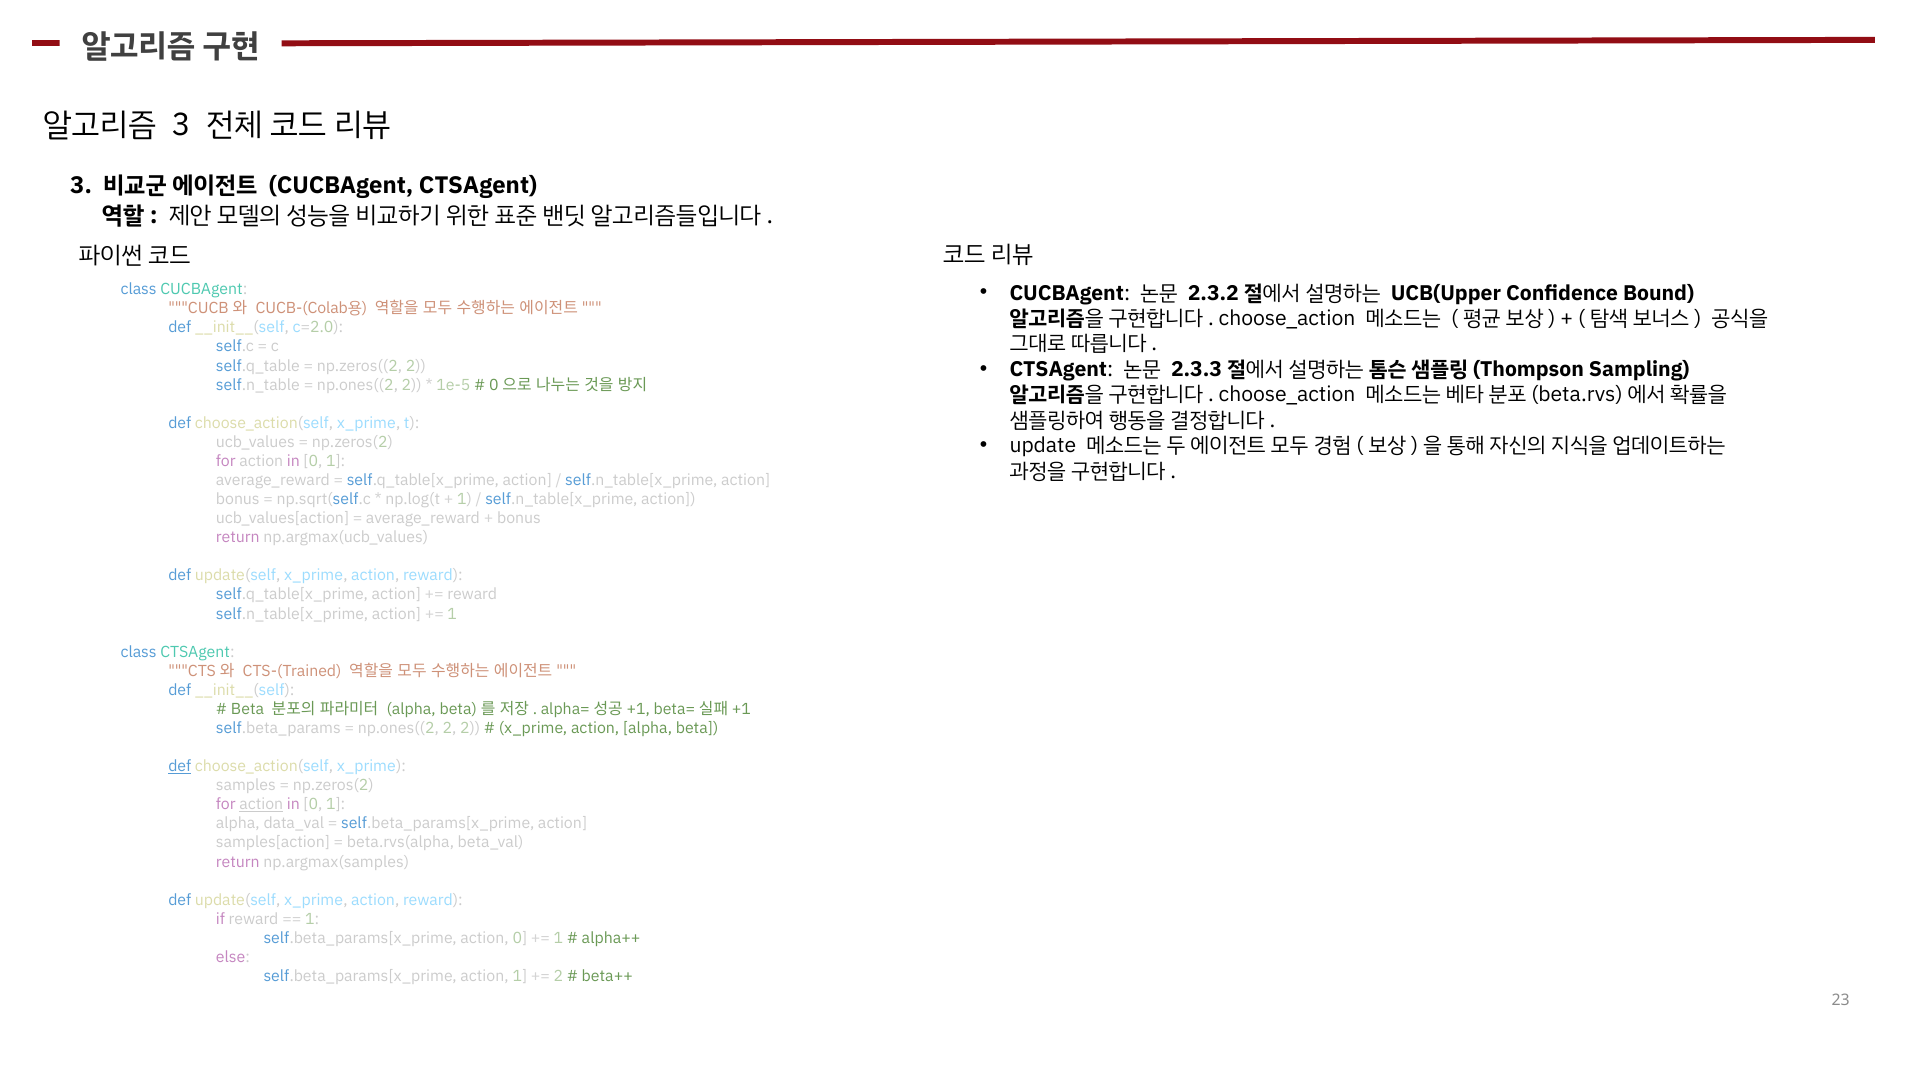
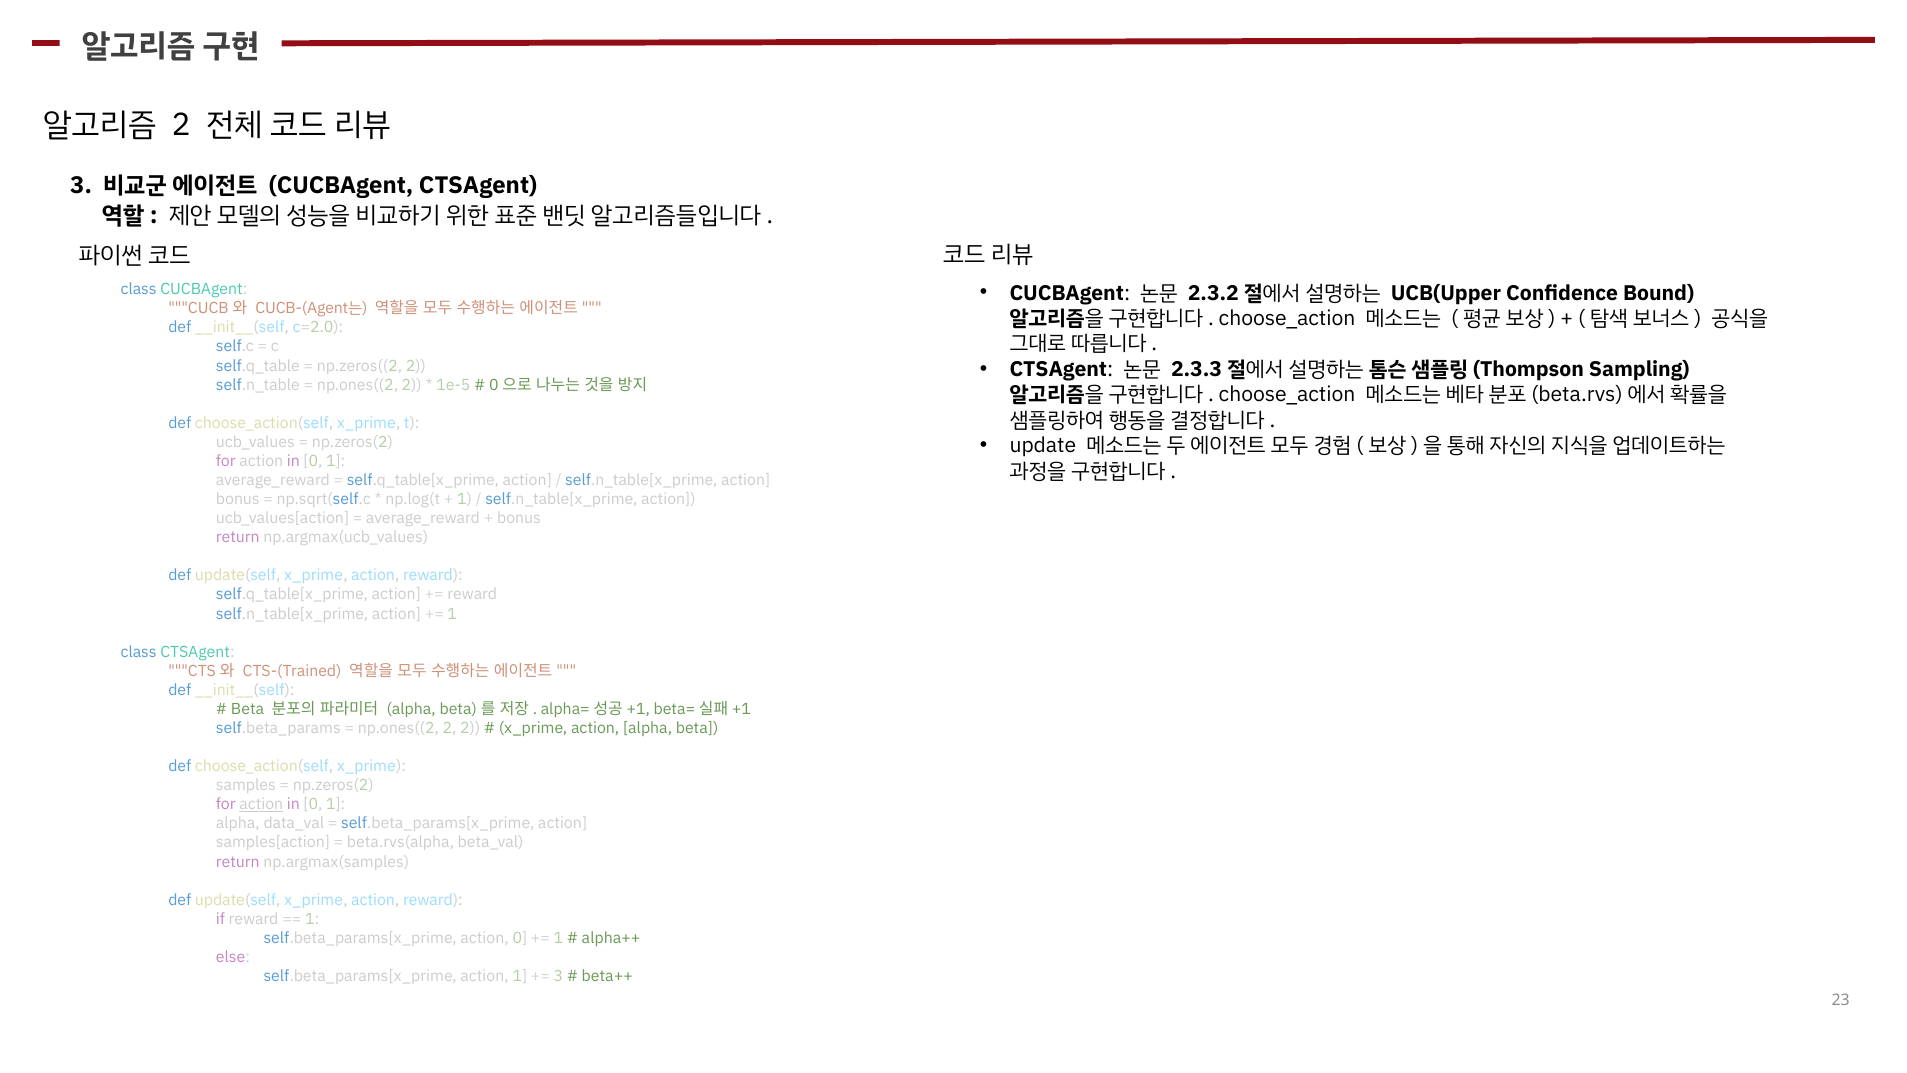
3 at (181, 125): 3 -> 2
CUCB-(Colab용: CUCB-(Colab용 -> CUCB-(Agent는
def at (180, 766) underline: present -> none
2 at (558, 976): 2 -> 3
